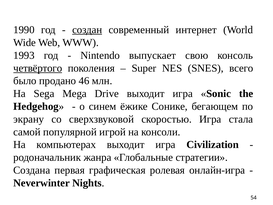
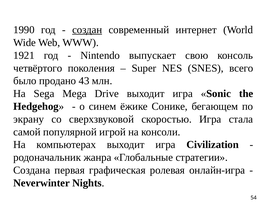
1993: 1993 -> 1921
четвёртого underline: present -> none
46: 46 -> 43
